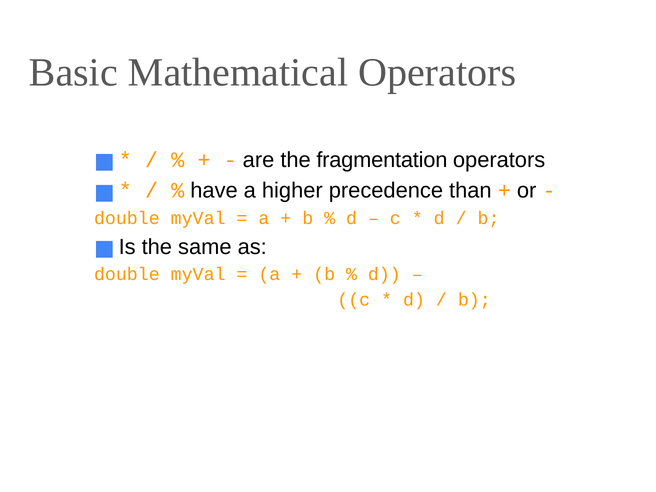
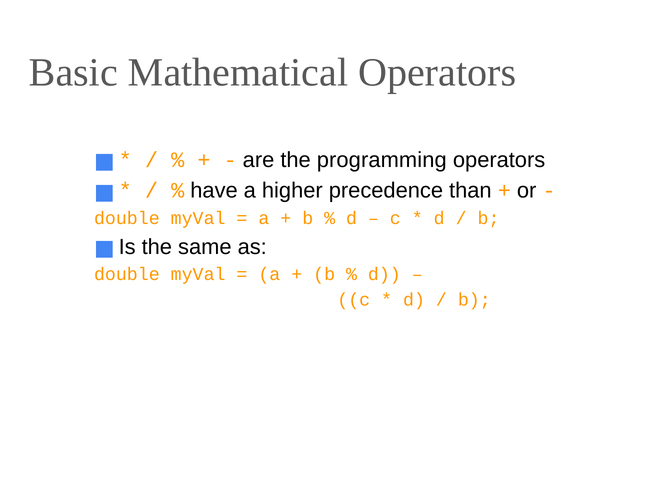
fragmentation: fragmentation -> programming
